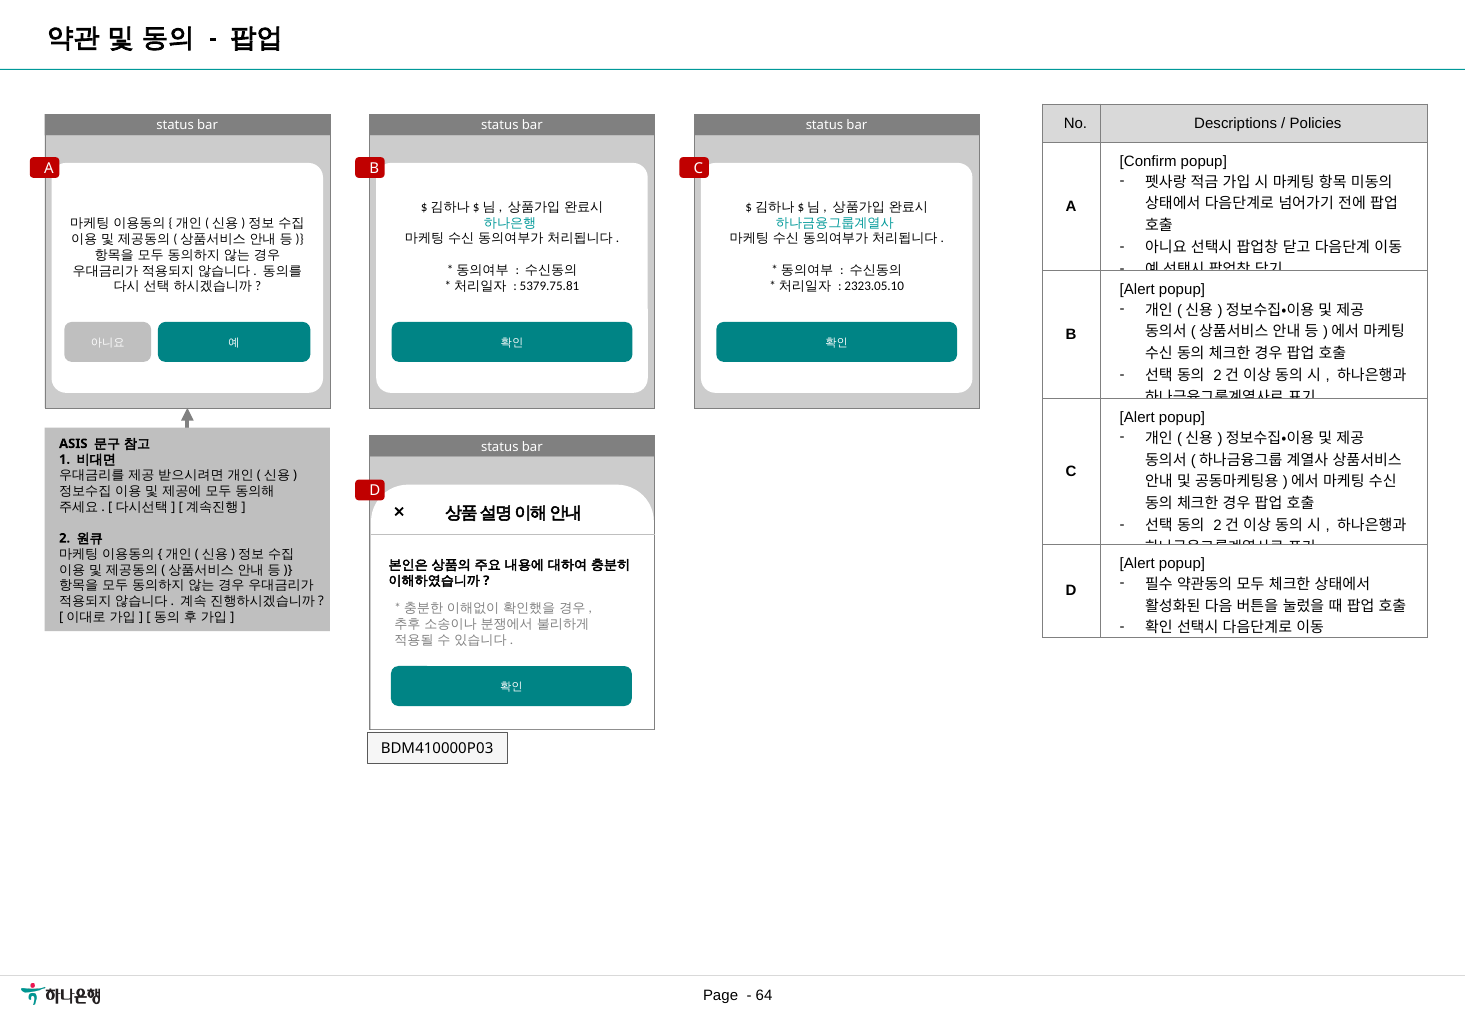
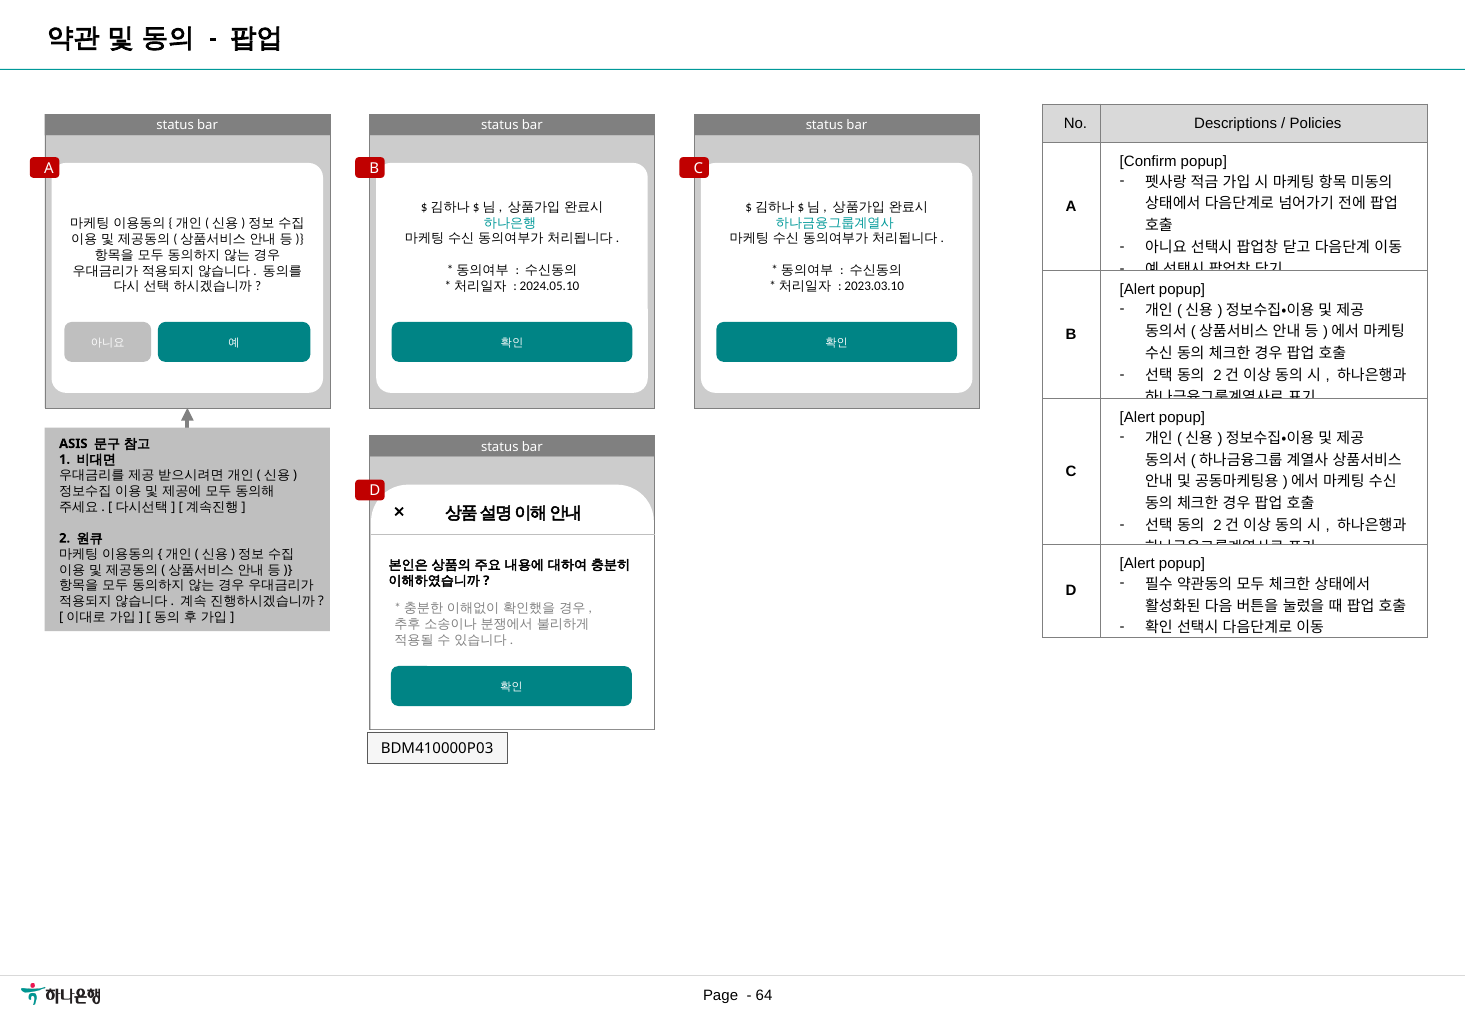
5379.75.81: 5379.75.81 -> 2024.05.10
2323.05.10: 2323.05.10 -> 2023.03.10
